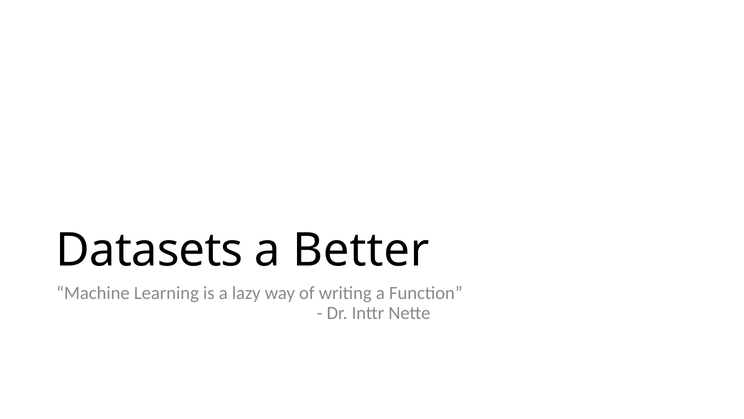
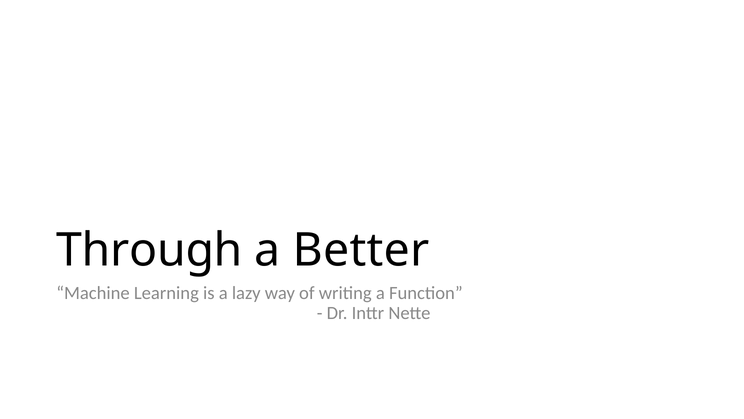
Datasets: Datasets -> Through
